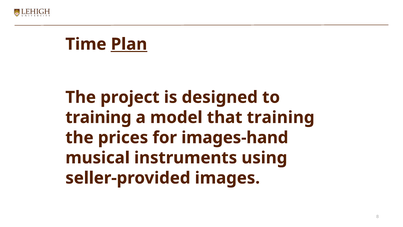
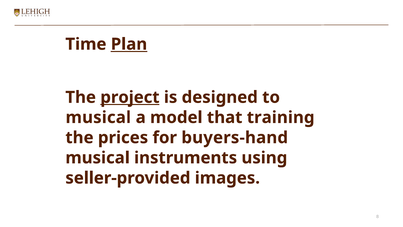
project underline: none -> present
training at (98, 117): training -> musical
images-hand: images-hand -> buyers-hand
